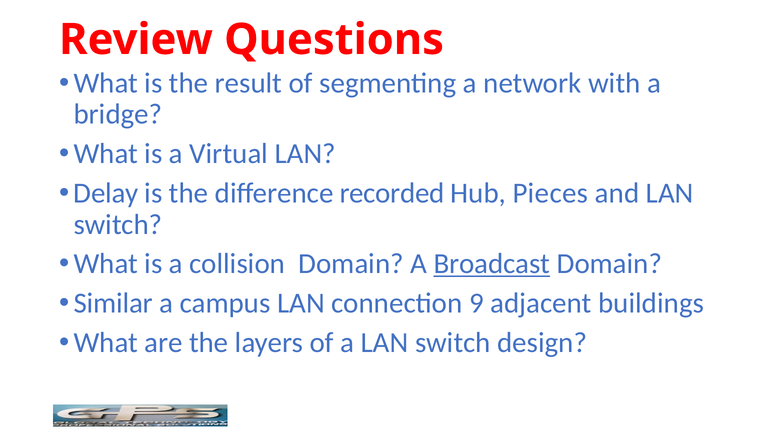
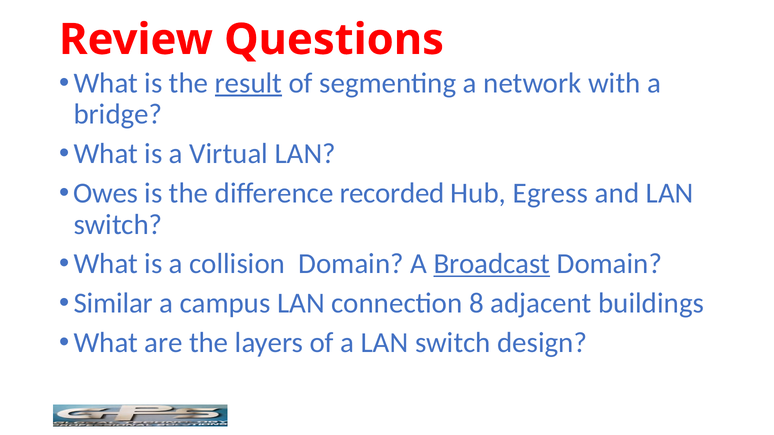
result underline: none -> present
Delay: Delay -> Owes
Pieces: Pieces -> Egress
9: 9 -> 8
